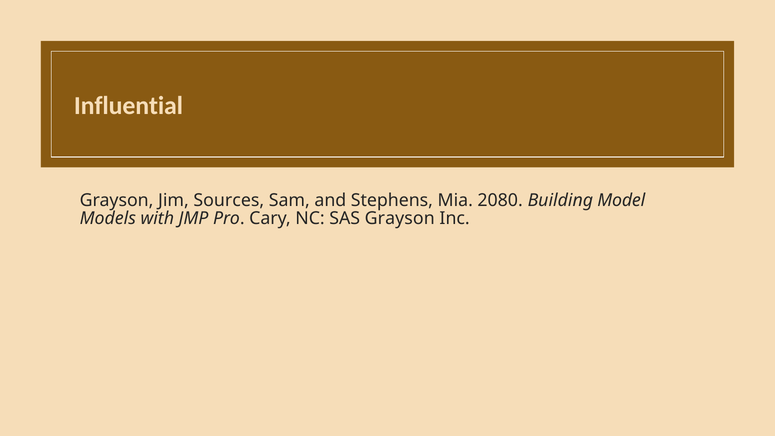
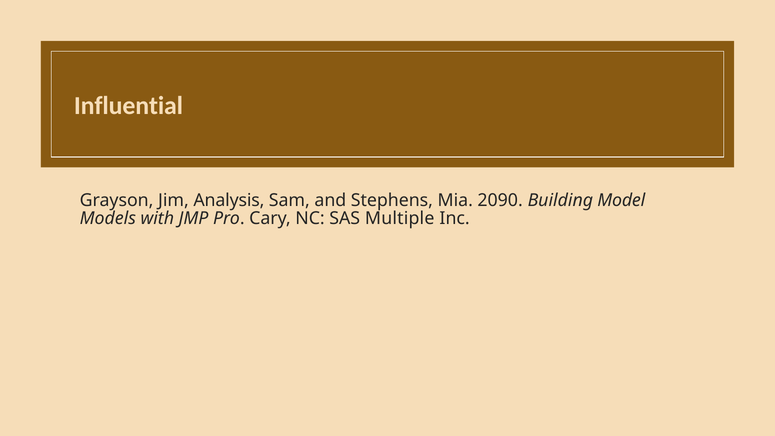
Sources: Sources -> Analysis
2080: 2080 -> 2090
SAS Grayson: Grayson -> Multiple
